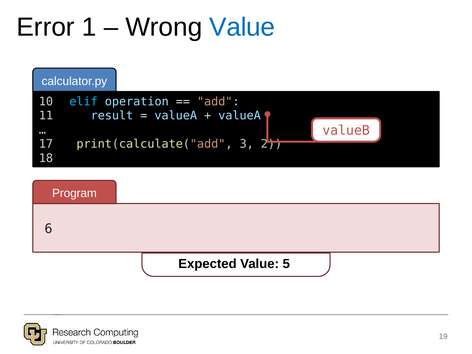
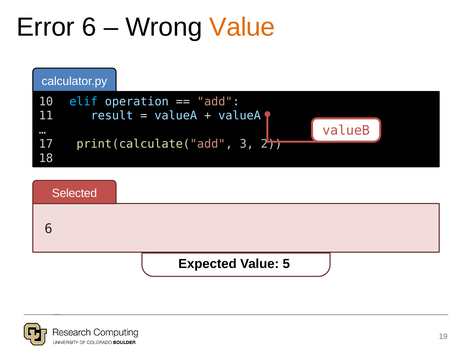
Error 1: 1 -> 6
Value at (242, 27) colour: blue -> orange
Program: Program -> Selected
